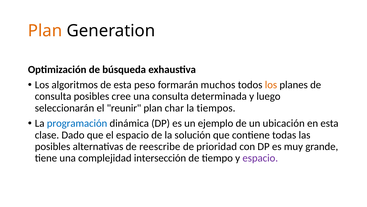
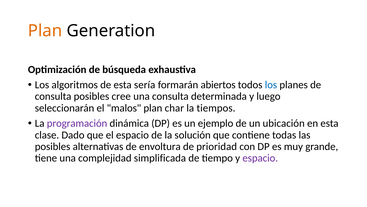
peso: peso -> sería
muchos: muchos -> abiertos
los at (271, 85) colour: orange -> blue
reunir: reunir -> malos
programación colour: blue -> purple
reescribe: reescribe -> envoltura
intersección: intersección -> simplificada
